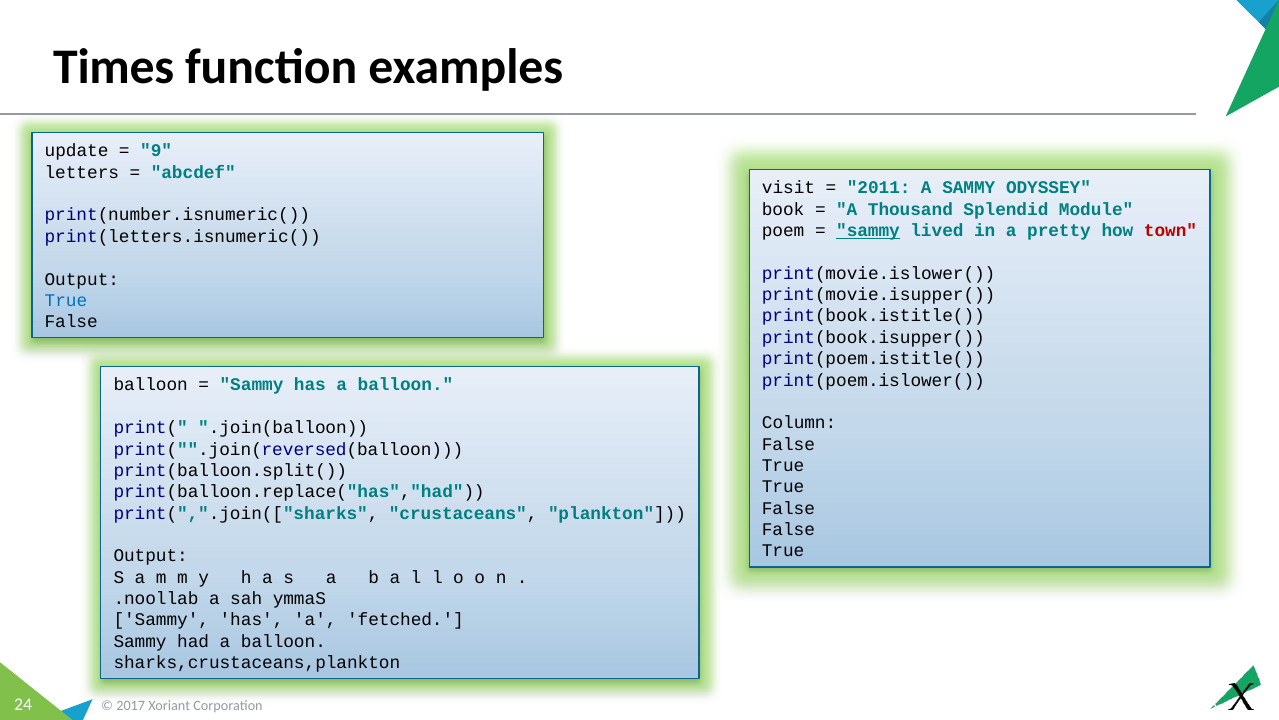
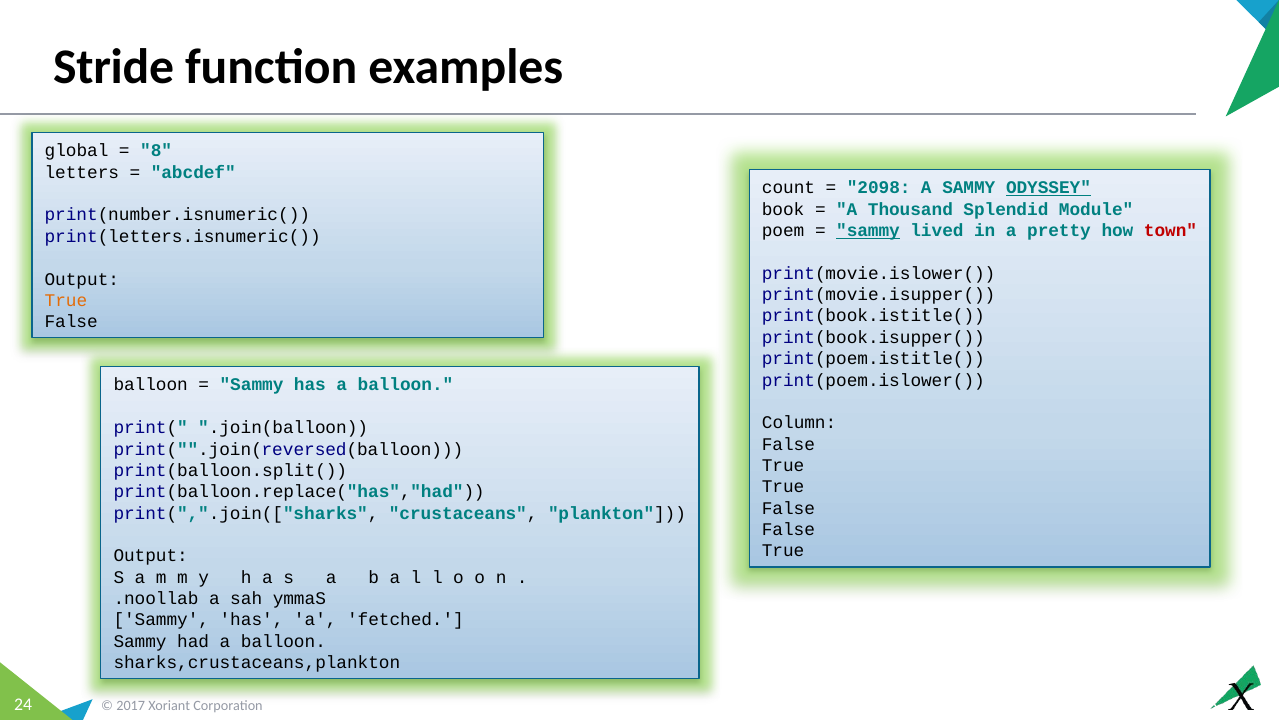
Times: Times -> Stride
update: update -> global
9: 9 -> 8
visit: visit -> count
2011: 2011 -> 2098
ODYSSEY underline: none -> present
True at (66, 300) colour: blue -> orange
